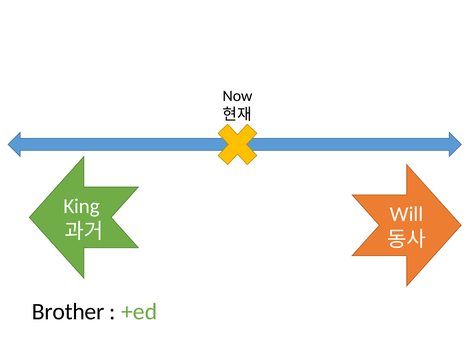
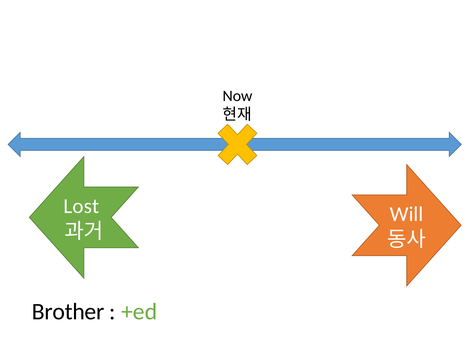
King: King -> Lost
